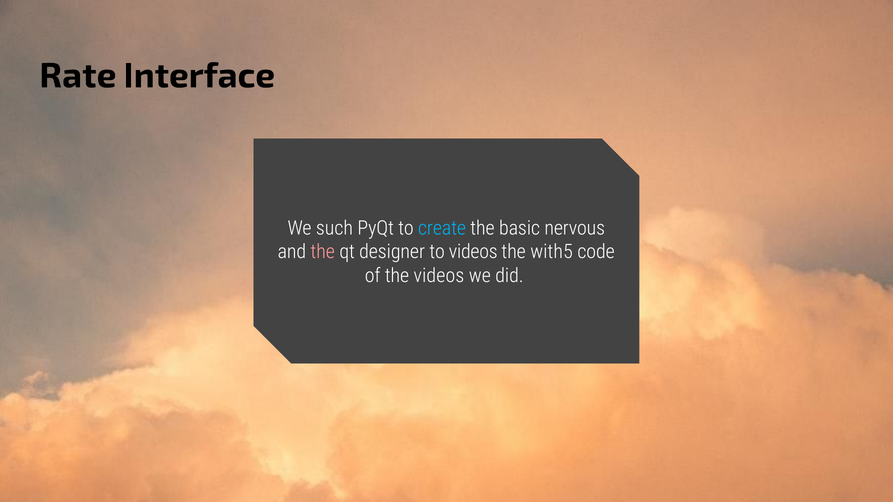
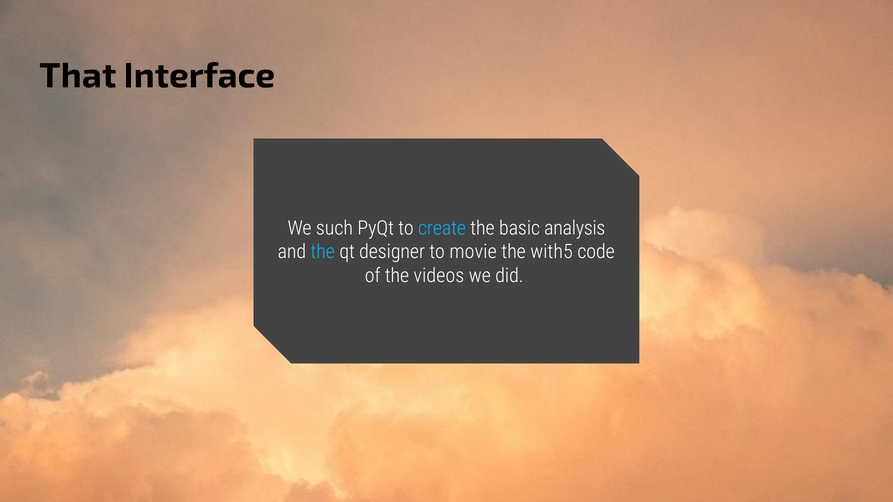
Rate: Rate -> That
nervous: nervous -> analysis
the at (323, 252) colour: pink -> light blue
to videos: videos -> movie
